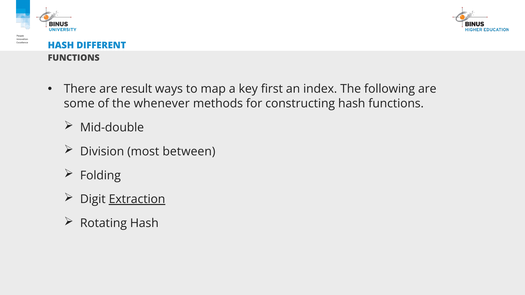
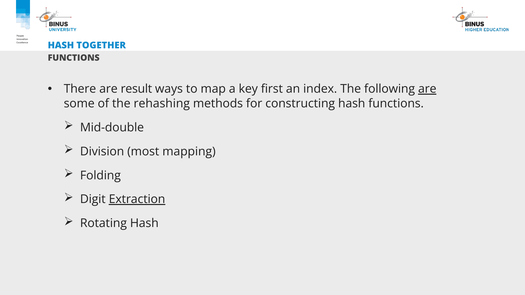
DIFFERENT: DIFFERENT -> TOGETHER
are at (427, 89) underline: none -> present
whenever: whenever -> rehashing
between: between -> mapping
